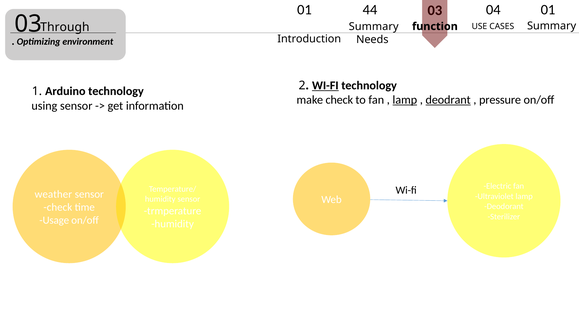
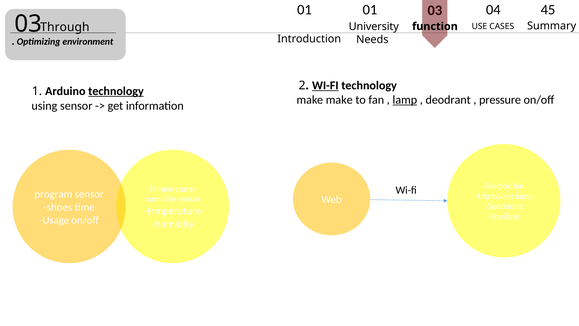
01 44: 44 -> 01
04 01: 01 -> 45
Summary at (374, 26): Summary -> University
technology at (116, 91) underline: none -> present
make check: check -> make
deodrant underline: present -> none
weather: weather -> program
check at (58, 207): check -> shoes
